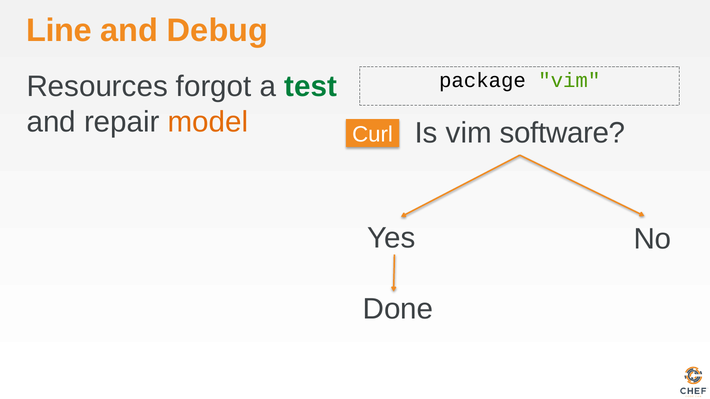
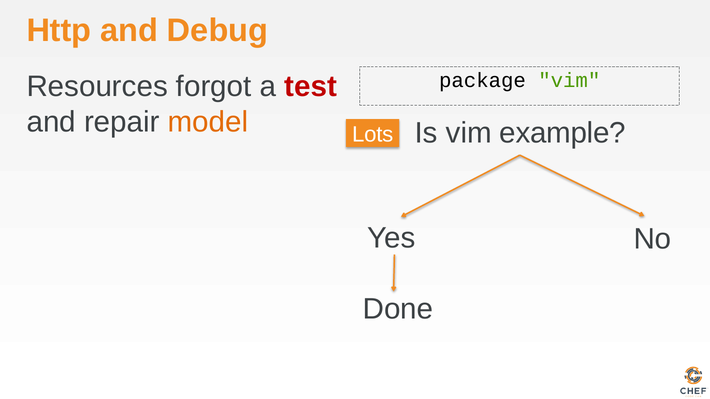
Line: Line -> Http
test colour: green -> red
software: software -> example
Curl: Curl -> Lots
